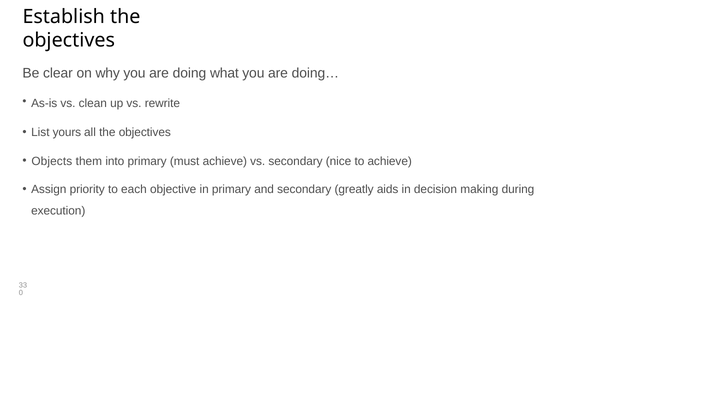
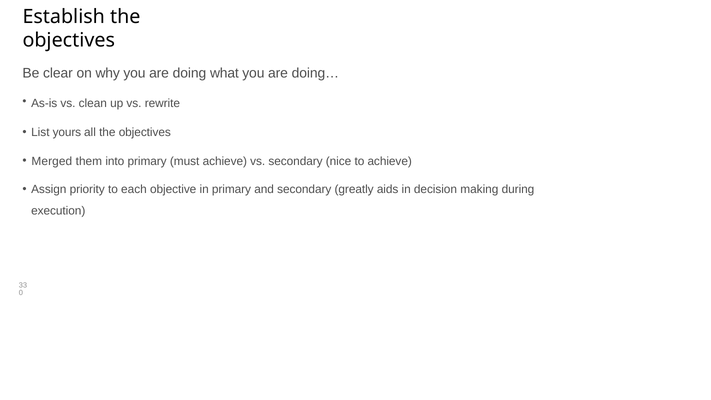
Objects: Objects -> Merged
